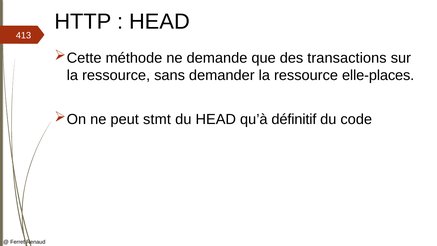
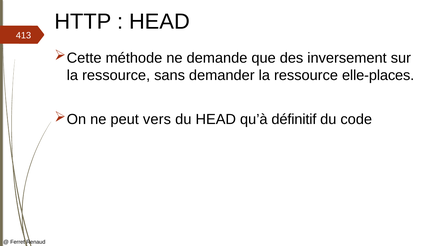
transactions: transactions -> inversement
stmt: stmt -> vers
